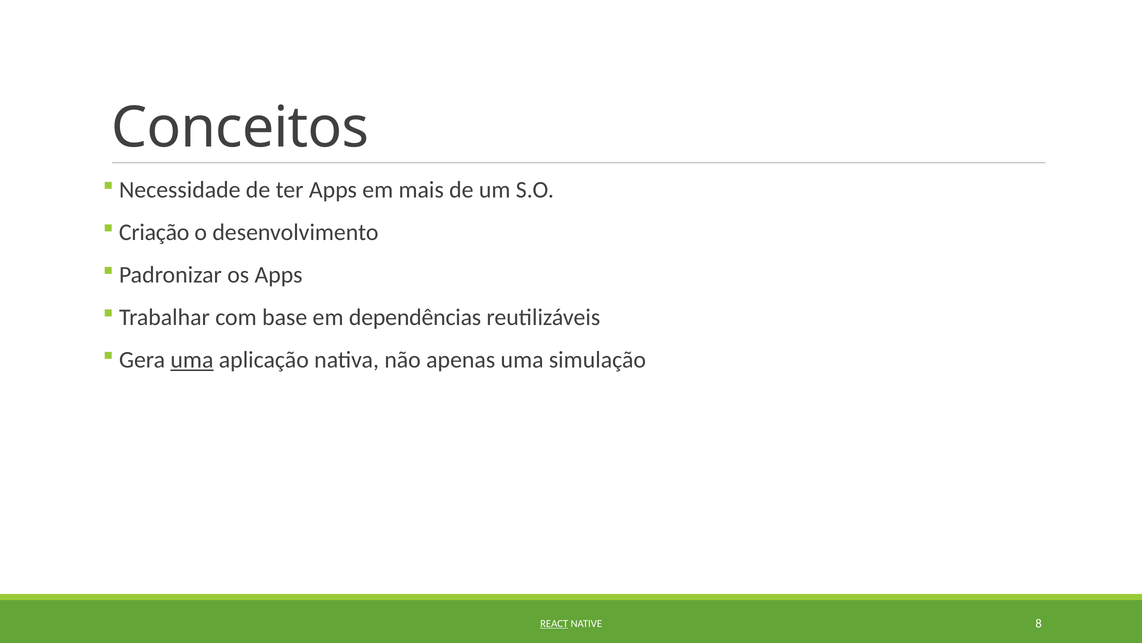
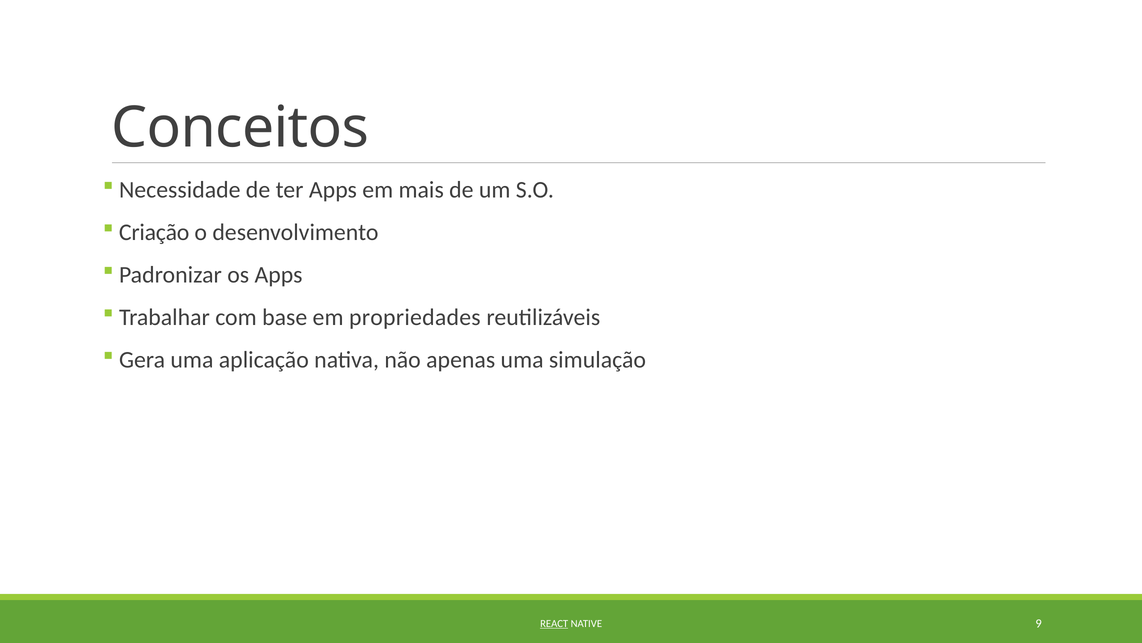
dependências: dependências -> propriedades
uma at (192, 359) underline: present -> none
8: 8 -> 9
